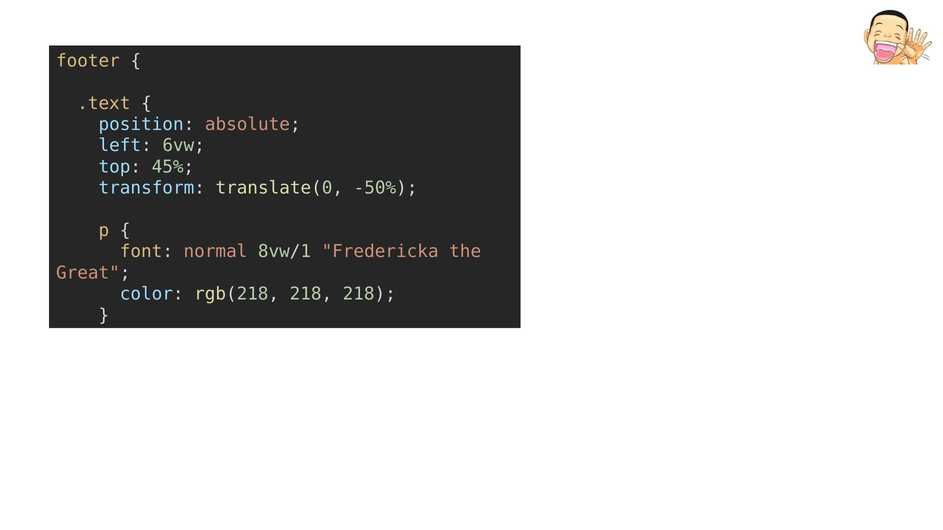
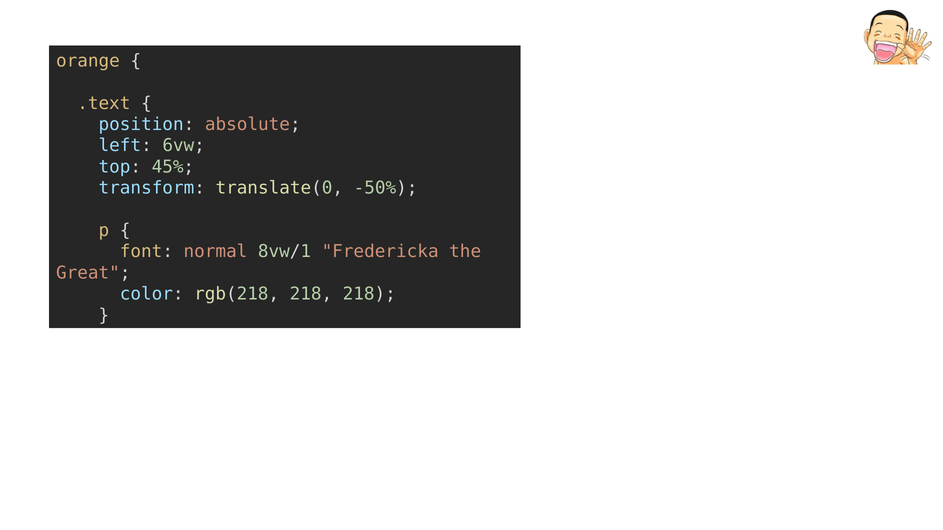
footer: footer -> orange
